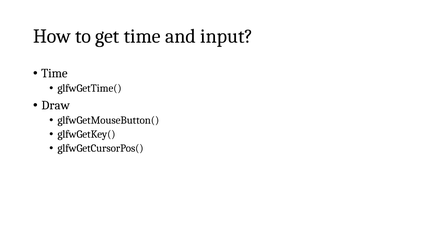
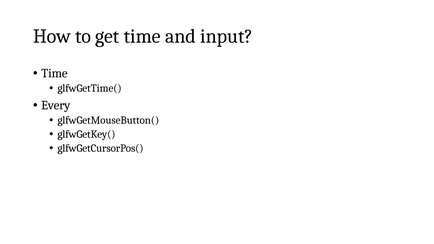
Draw: Draw -> Every
